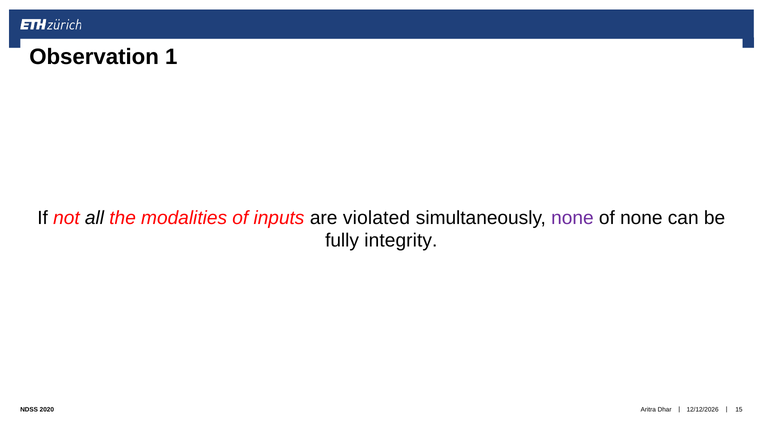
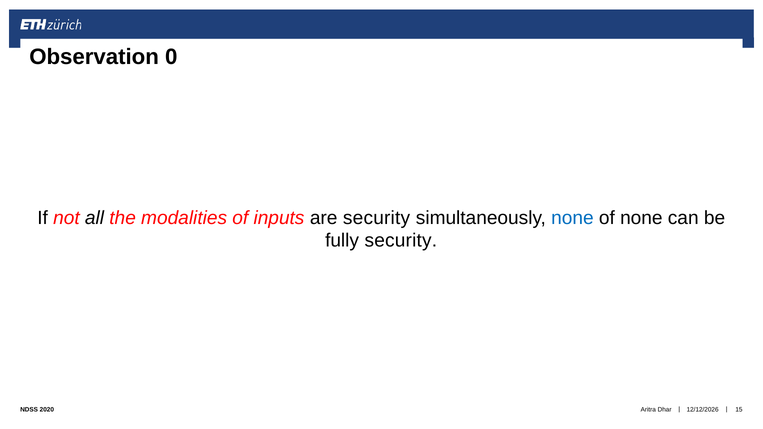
1: 1 -> 0
are violated: violated -> security
none at (572, 218) colour: purple -> blue
fully integrity: integrity -> security
